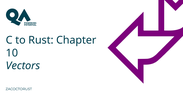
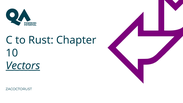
Vectors underline: none -> present
